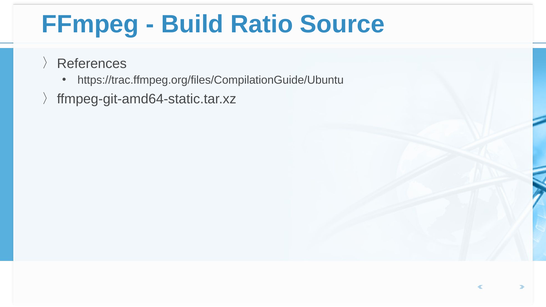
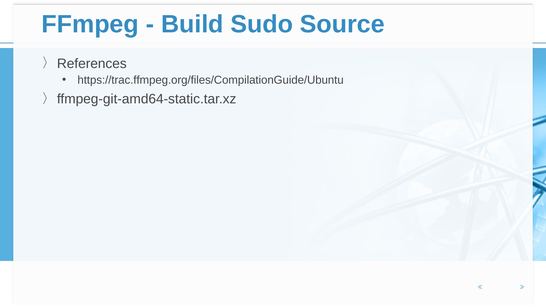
Ratio: Ratio -> Sudo
